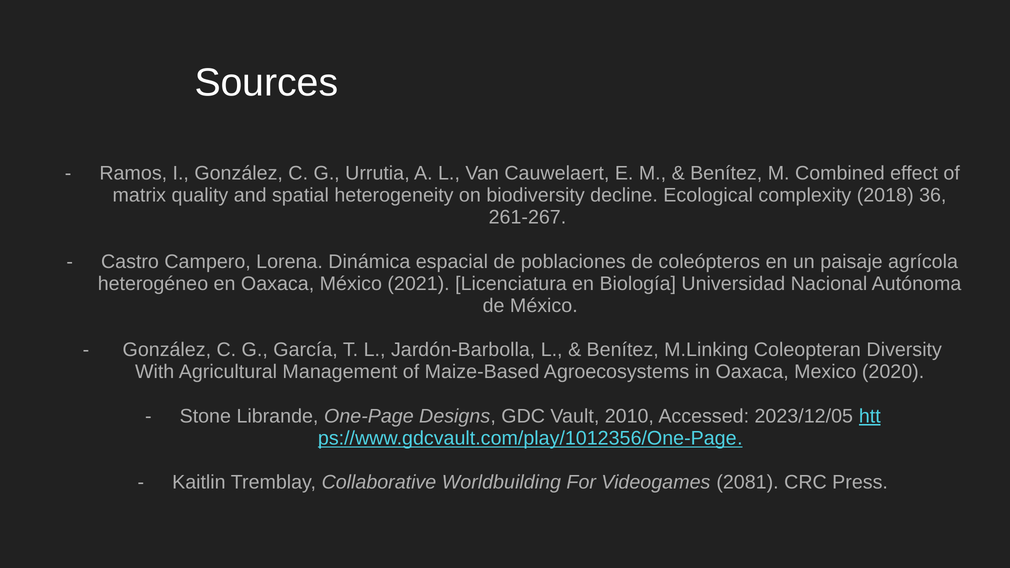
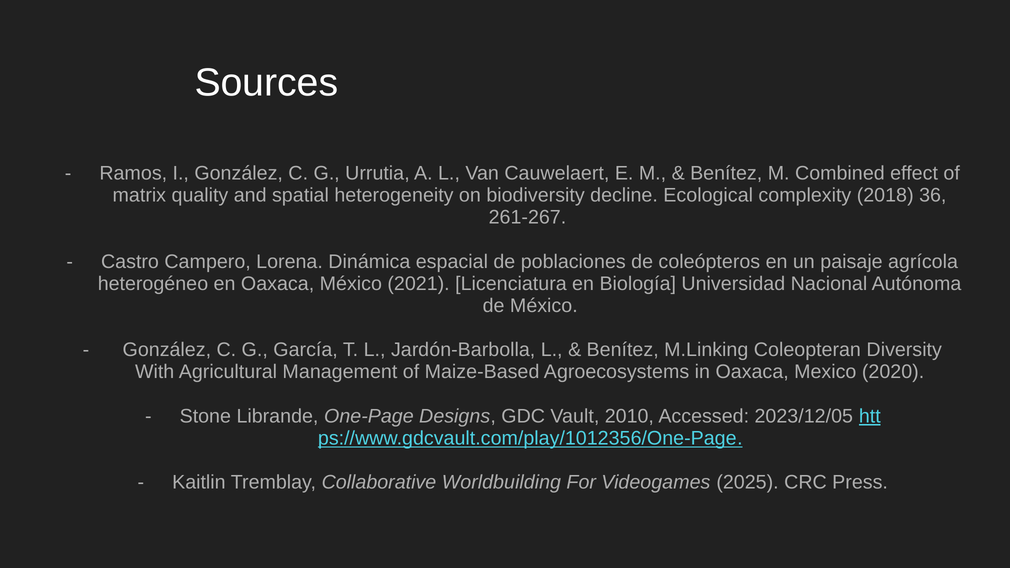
2081: 2081 -> 2025
